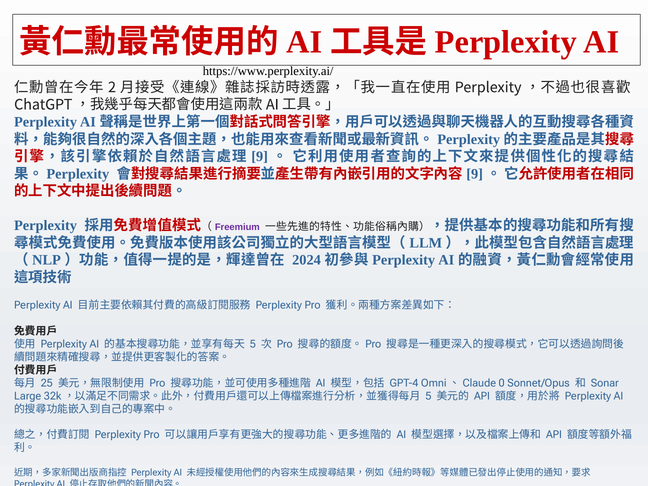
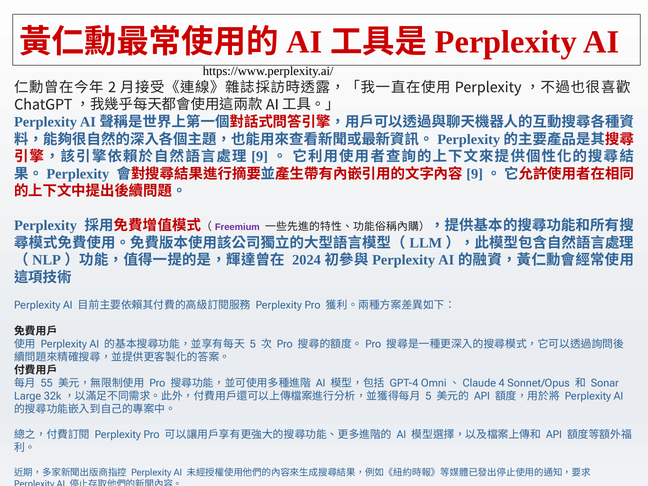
25: 25 -> 55
0: 0 -> 4
